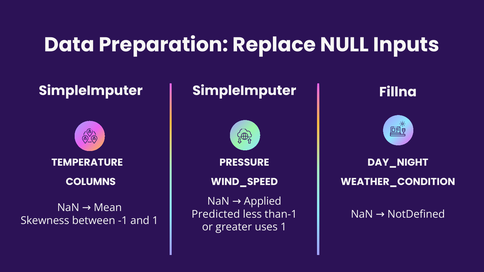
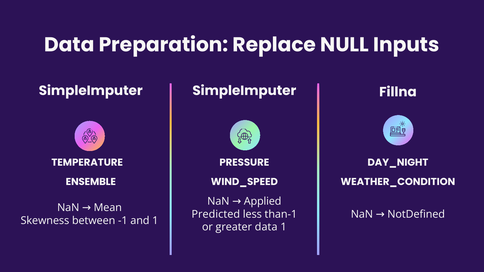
COLUMNS: COLUMNS -> ENSEMBLE
greater uses: uses -> data
